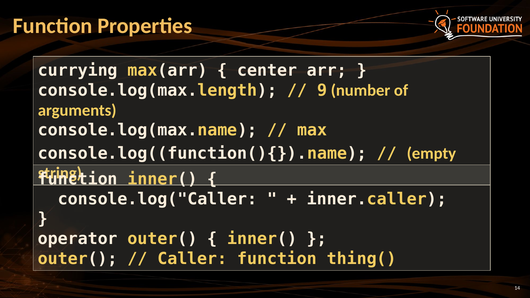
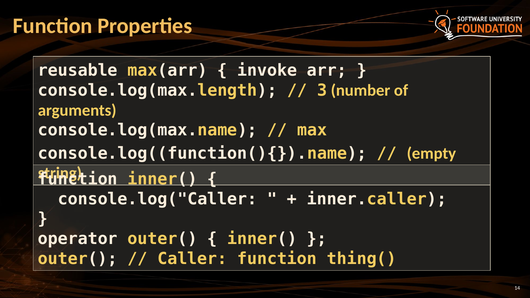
currying: currying -> reusable
center: center -> invoke
9: 9 -> 3
